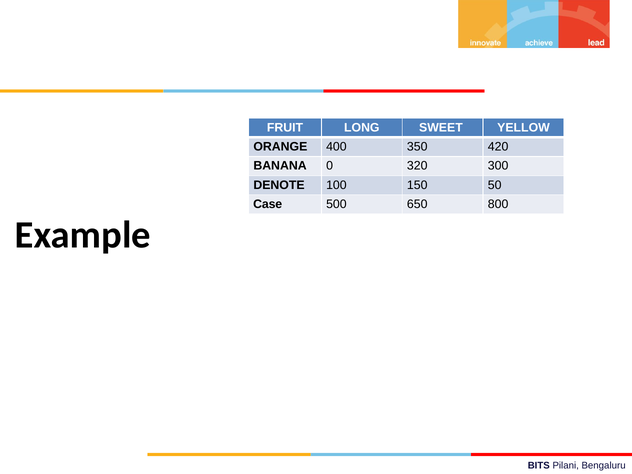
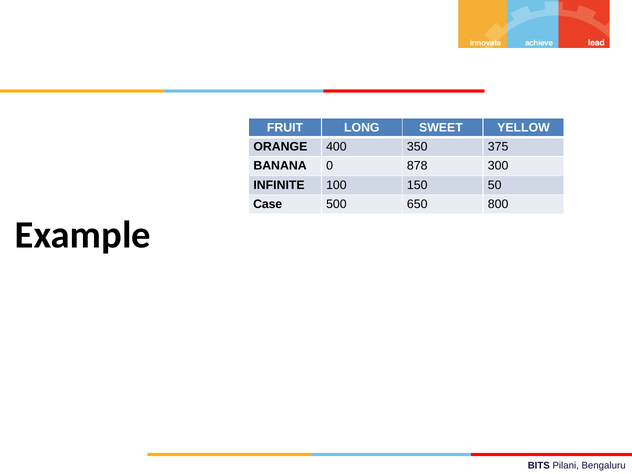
420: 420 -> 375
320: 320 -> 878
DENOTE: DENOTE -> INFINITE
